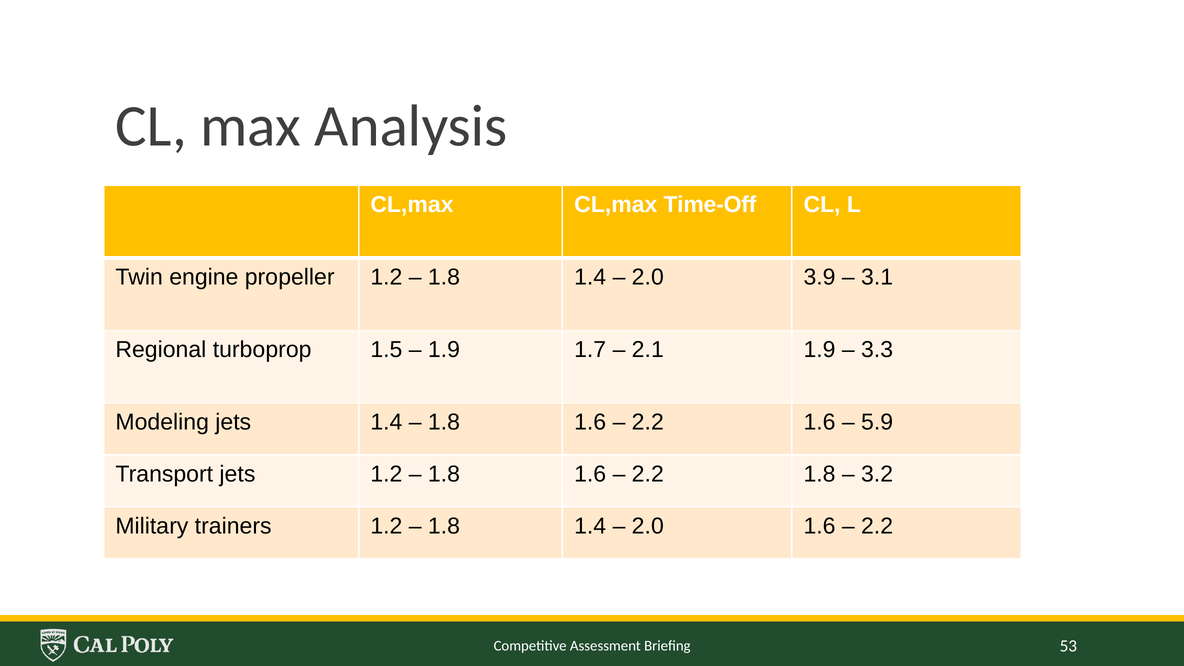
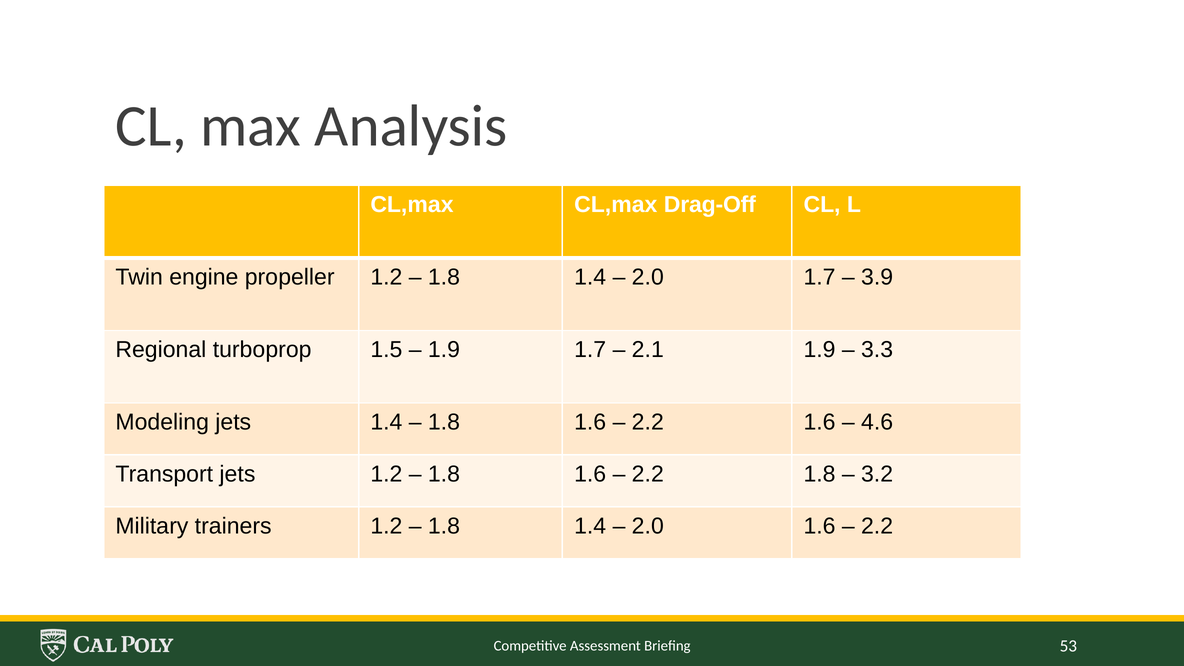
Time-Off: Time-Off -> Drag-Off
2.0 3.9: 3.9 -> 1.7
3.1: 3.1 -> 3.9
5.9: 5.9 -> 4.6
